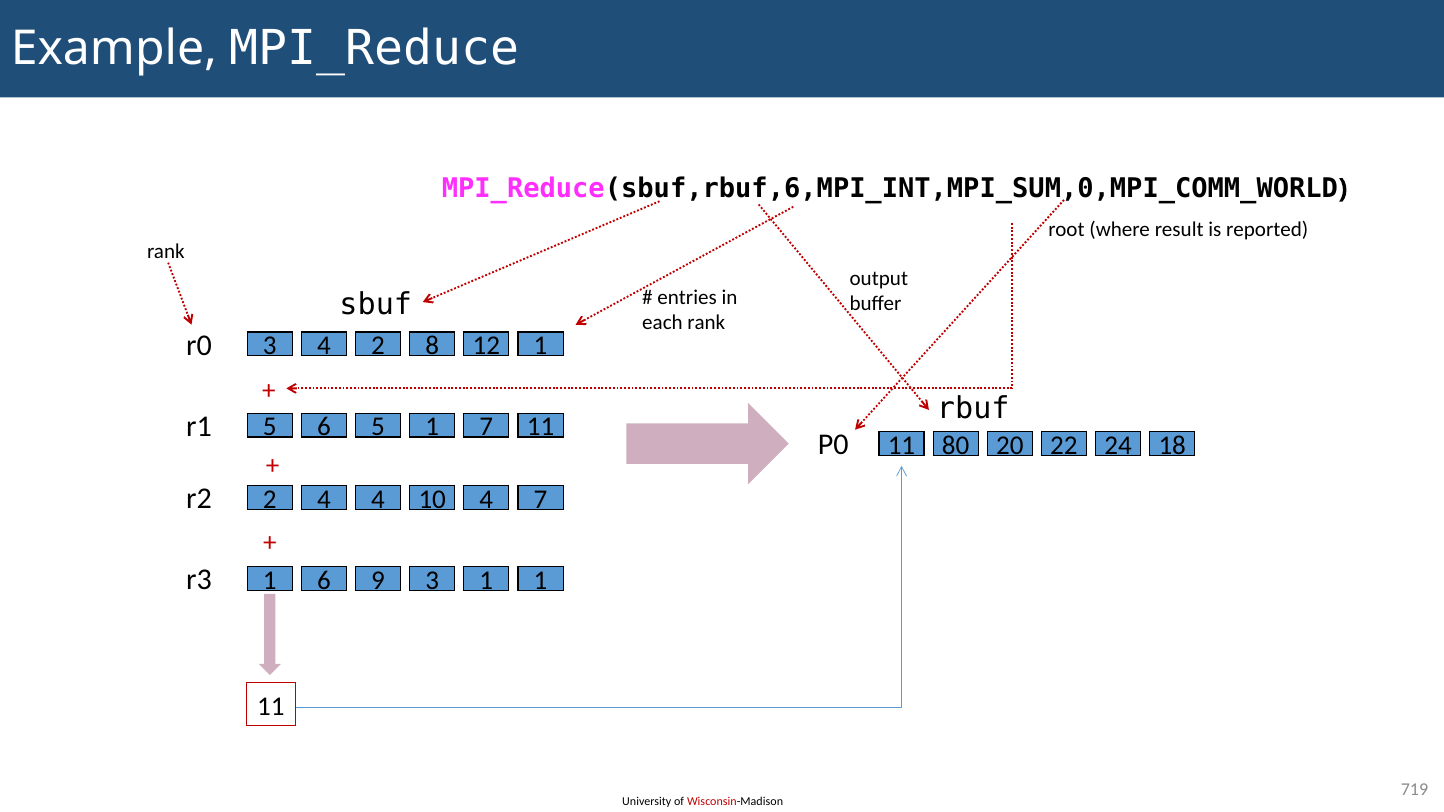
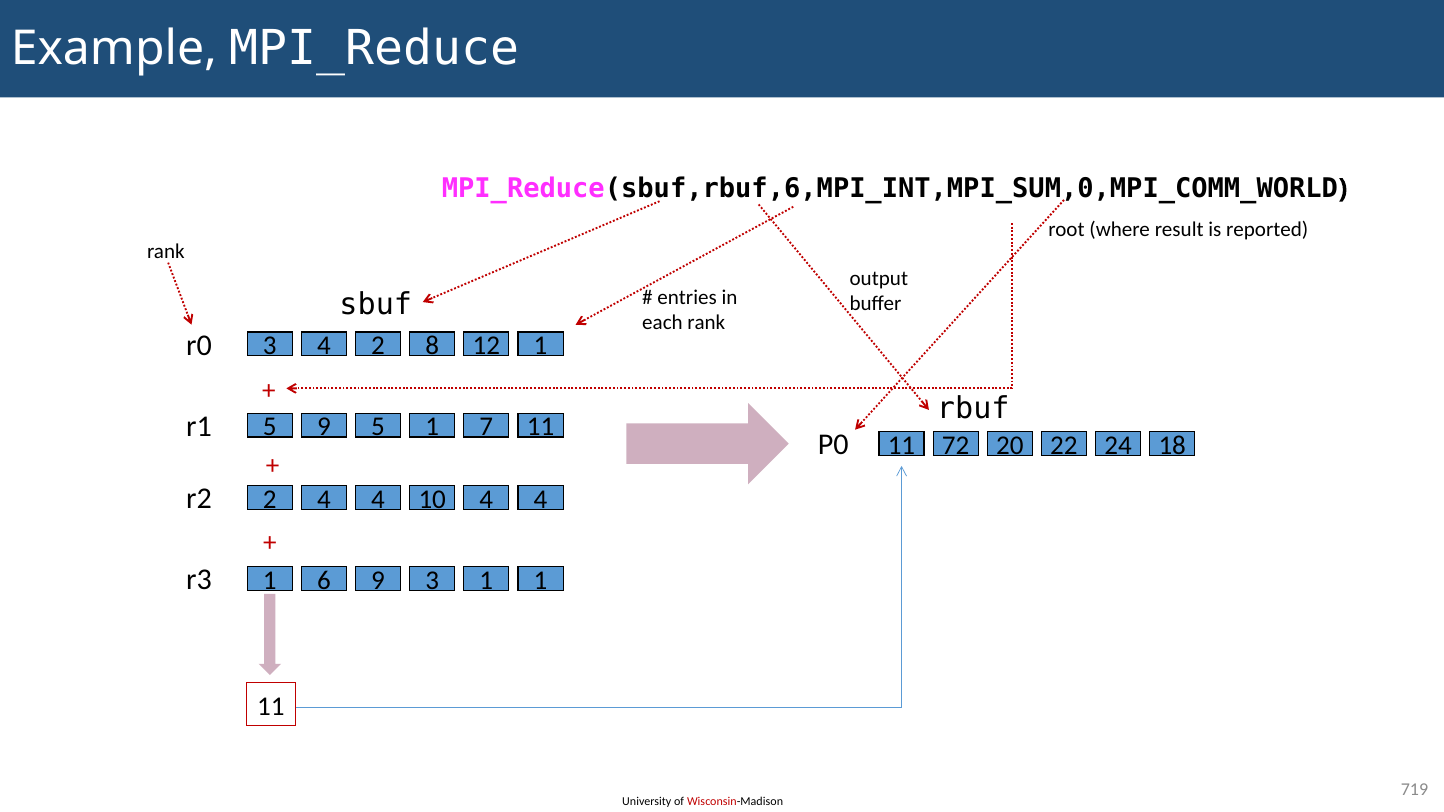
5 6: 6 -> 9
80: 80 -> 72
10 4 7: 7 -> 4
